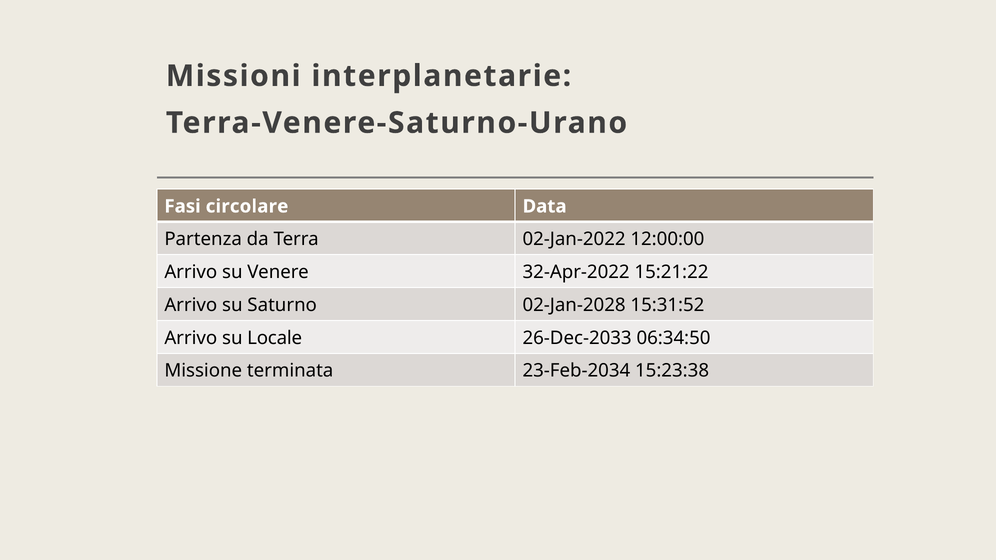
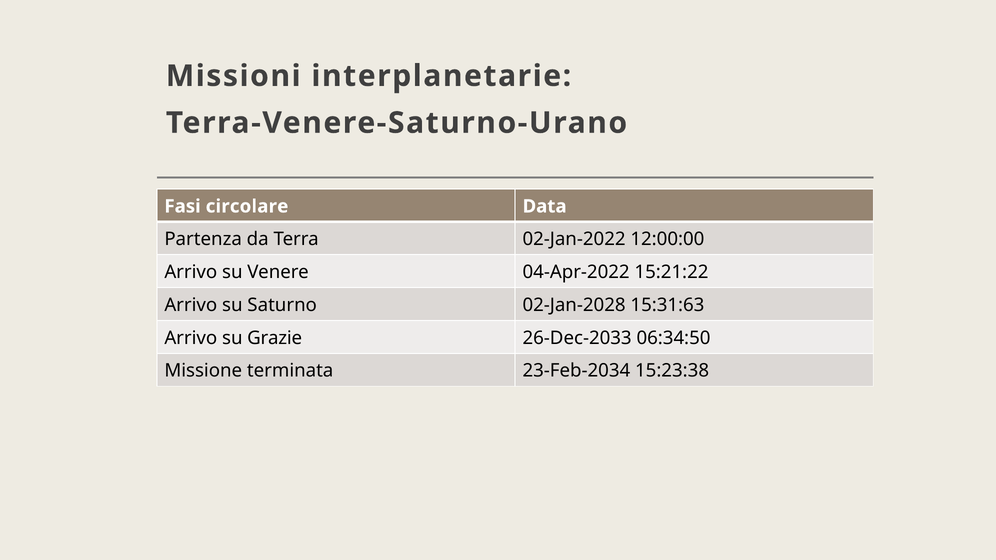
32-Apr-2022: 32-Apr-2022 -> 04-Apr-2022
15:31:52: 15:31:52 -> 15:31:63
Locale: Locale -> Grazie
